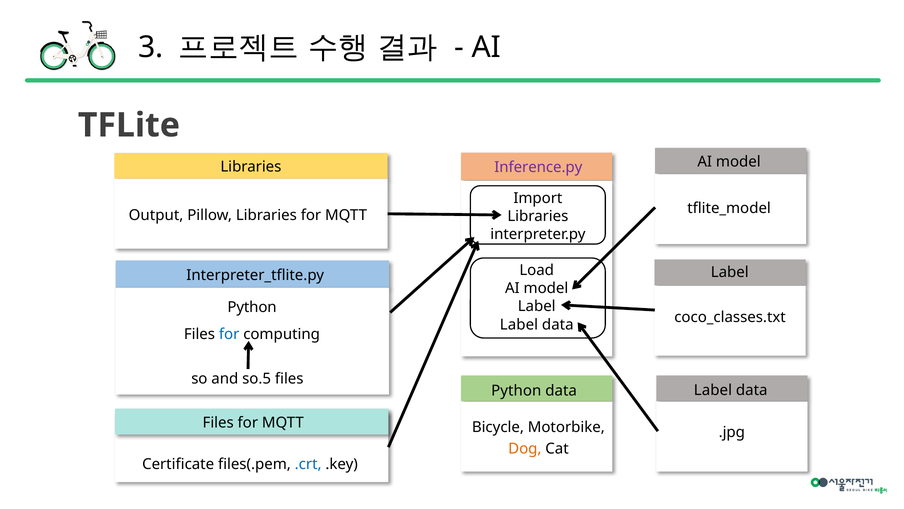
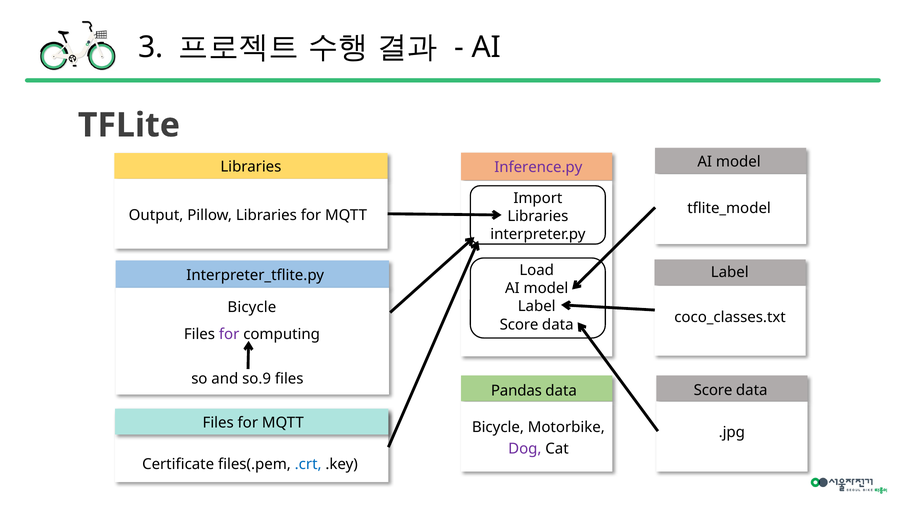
Python at (252, 307): Python -> Bicycle
Label at (519, 324): Label -> Score
for at (229, 334) colour: blue -> purple
so.5: so.5 -> so.9
Label at (713, 390): Label -> Score
Python at (516, 390): Python -> Pandas
Dog colour: orange -> purple
